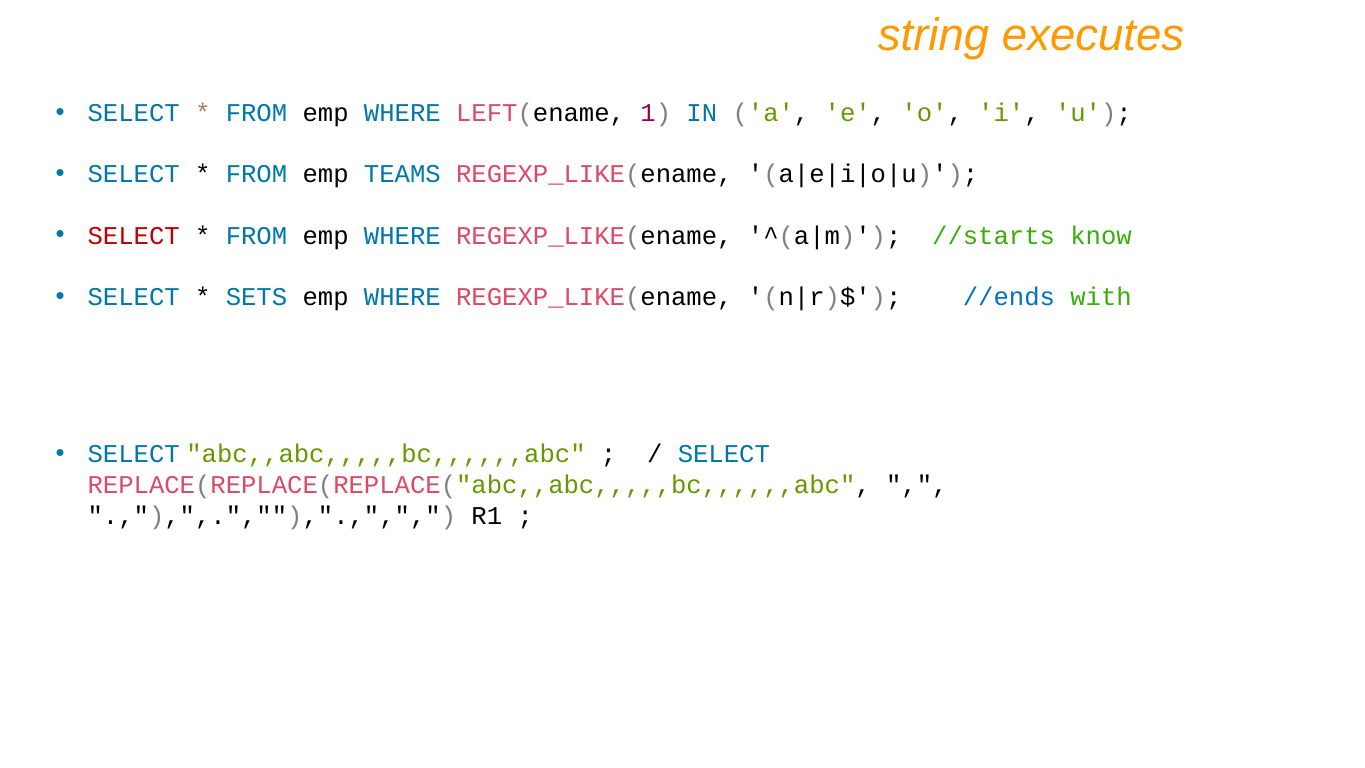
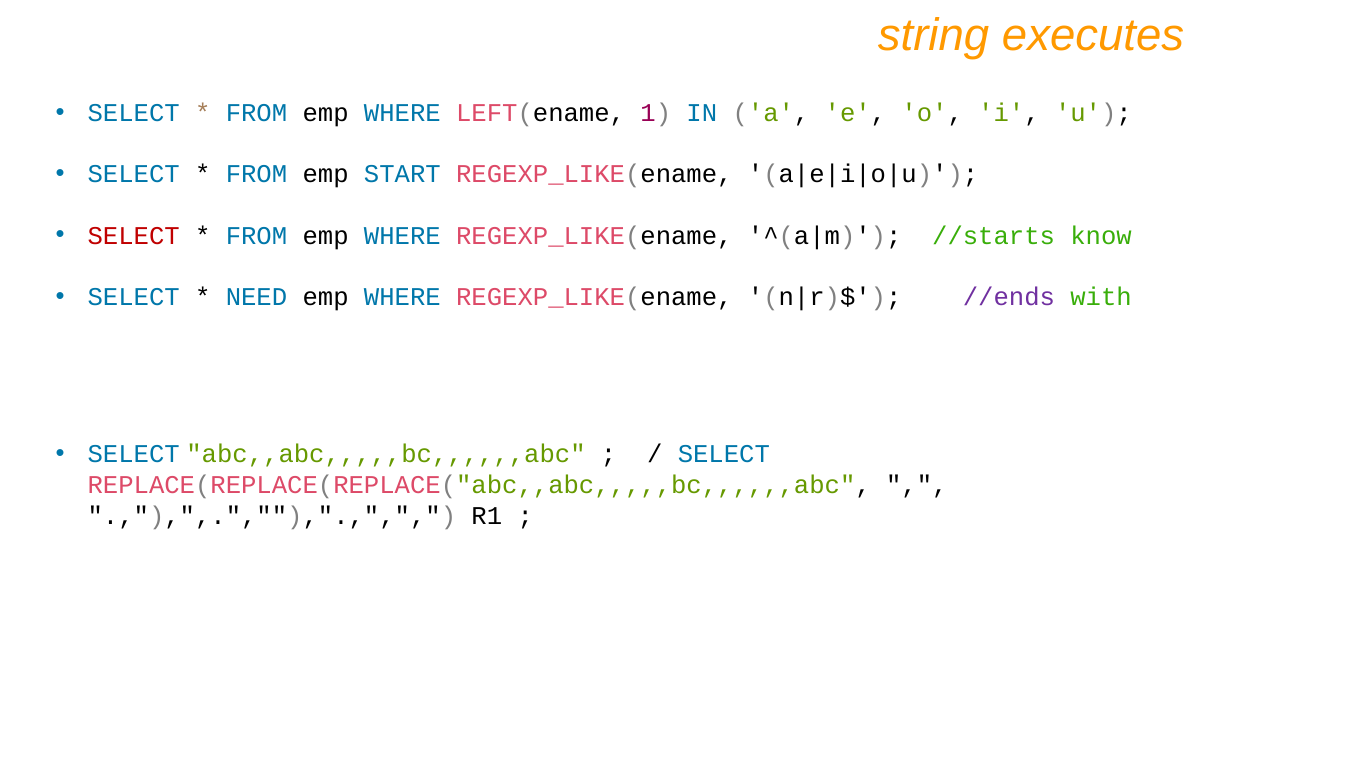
TEAMS: TEAMS -> START
SETS: SETS -> NEED
//ends colour: blue -> purple
